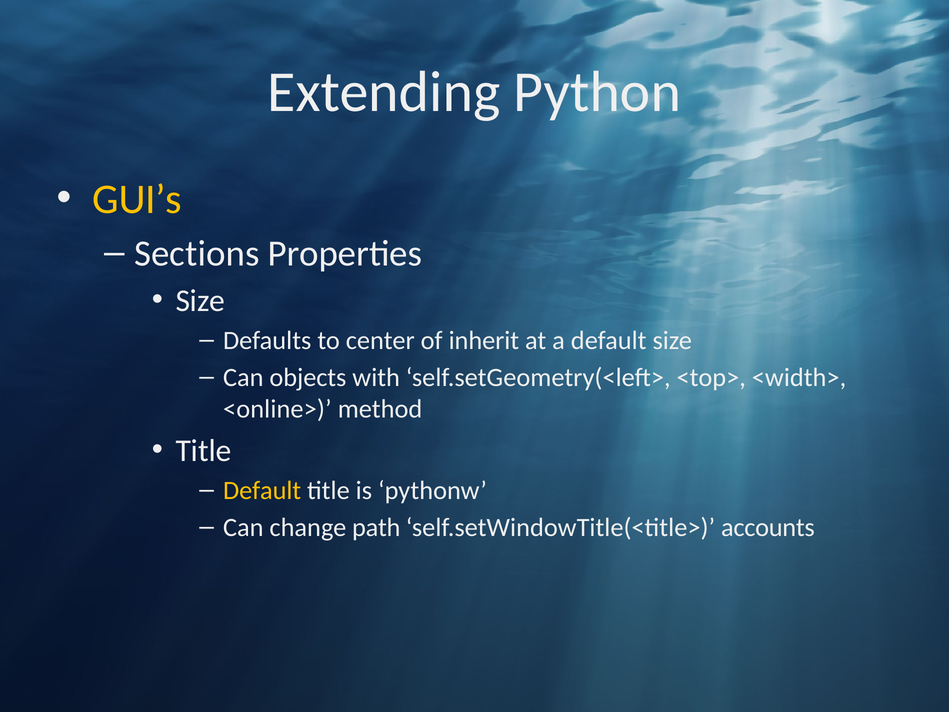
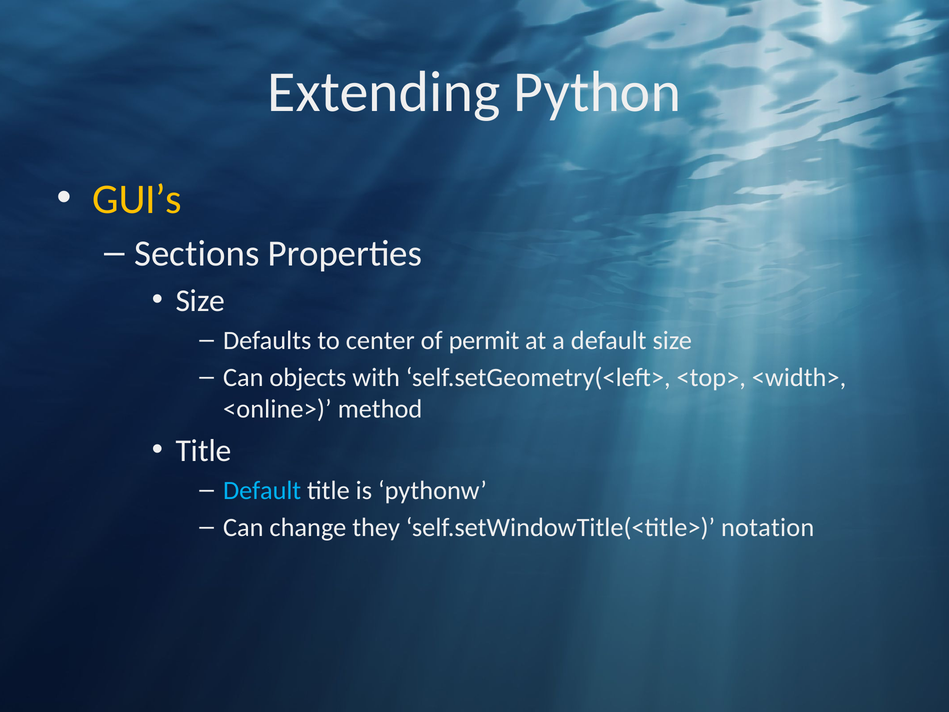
inherit: inherit -> permit
Default at (262, 490) colour: yellow -> light blue
path: path -> they
accounts: accounts -> notation
